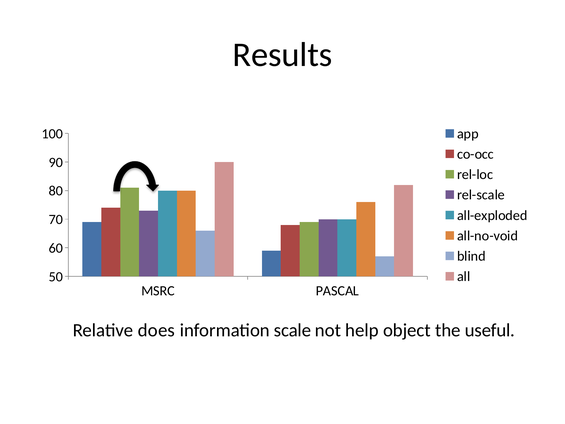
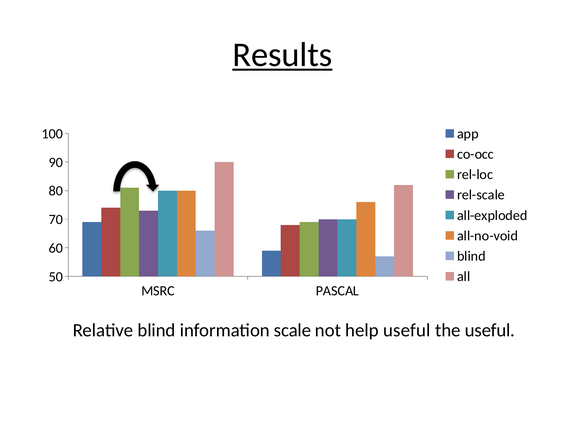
Results underline: none -> present
Relative does: does -> blind
help object: object -> useful
